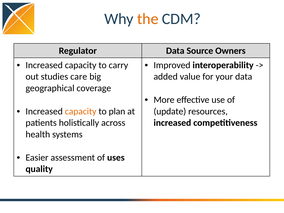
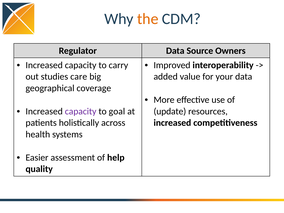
capacity at (81, 111) colour: orange -> purple
plan: plan -> goal
uses: uses -> help
